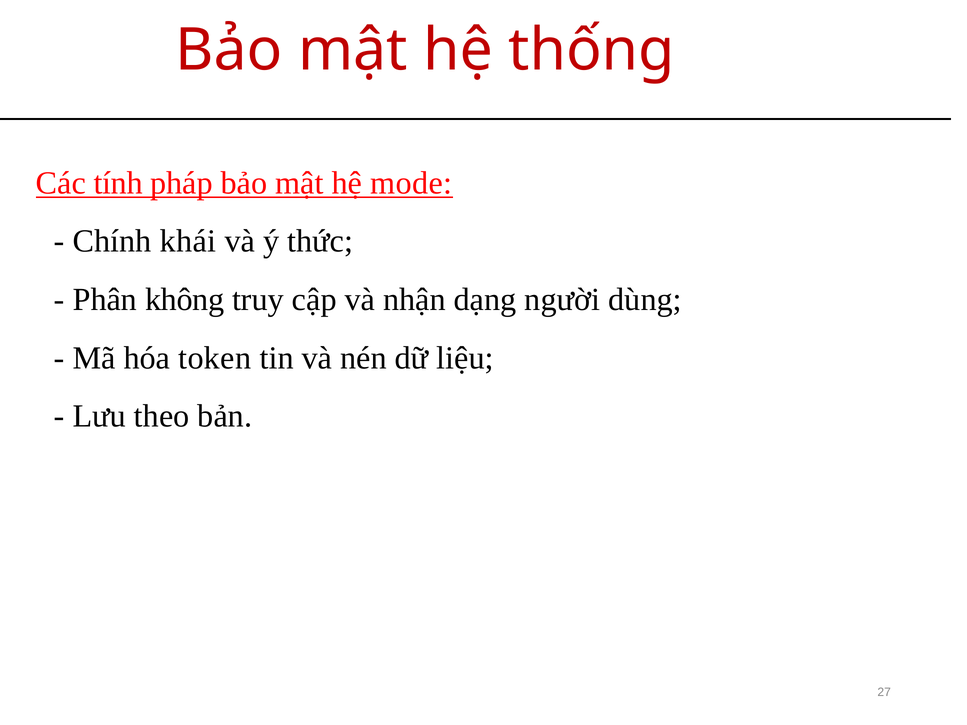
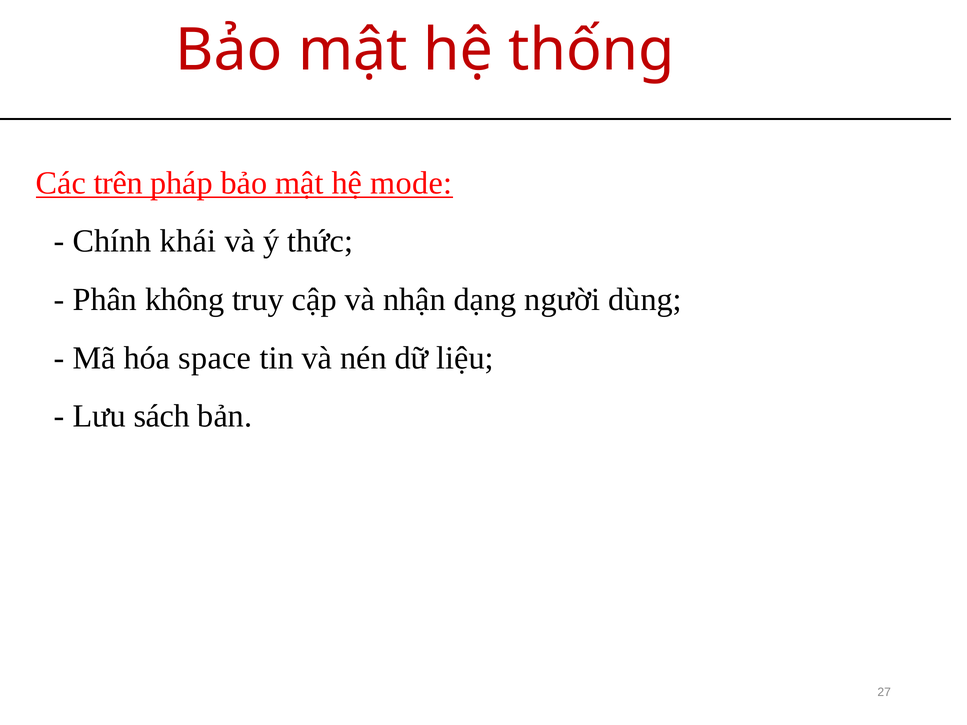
tính: tính -> trên
token: token -> space
theo: theo -> sách
